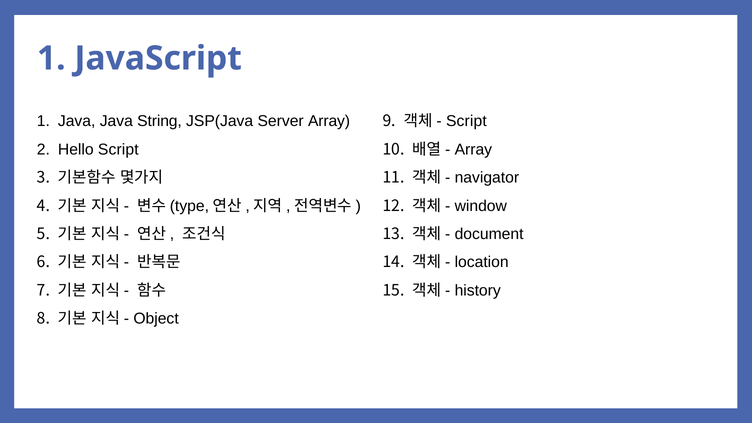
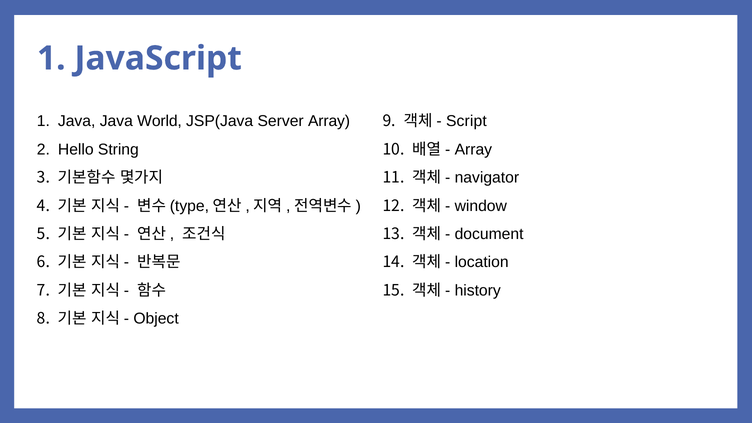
String: String -> World
Hello Script: Script -> String
